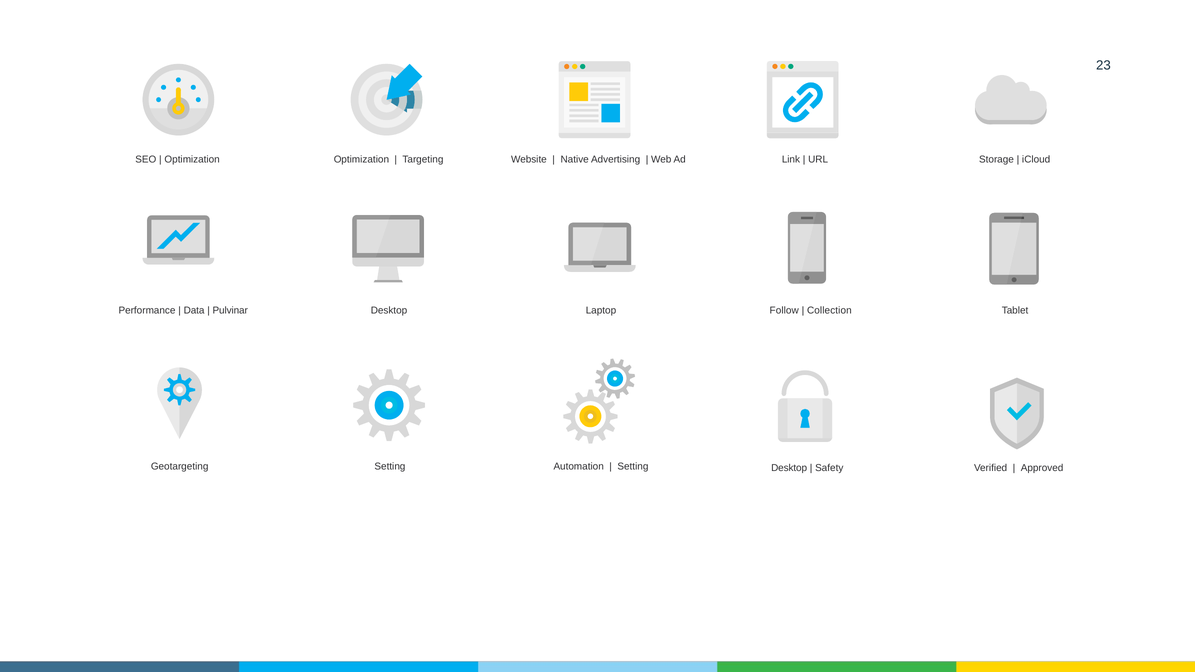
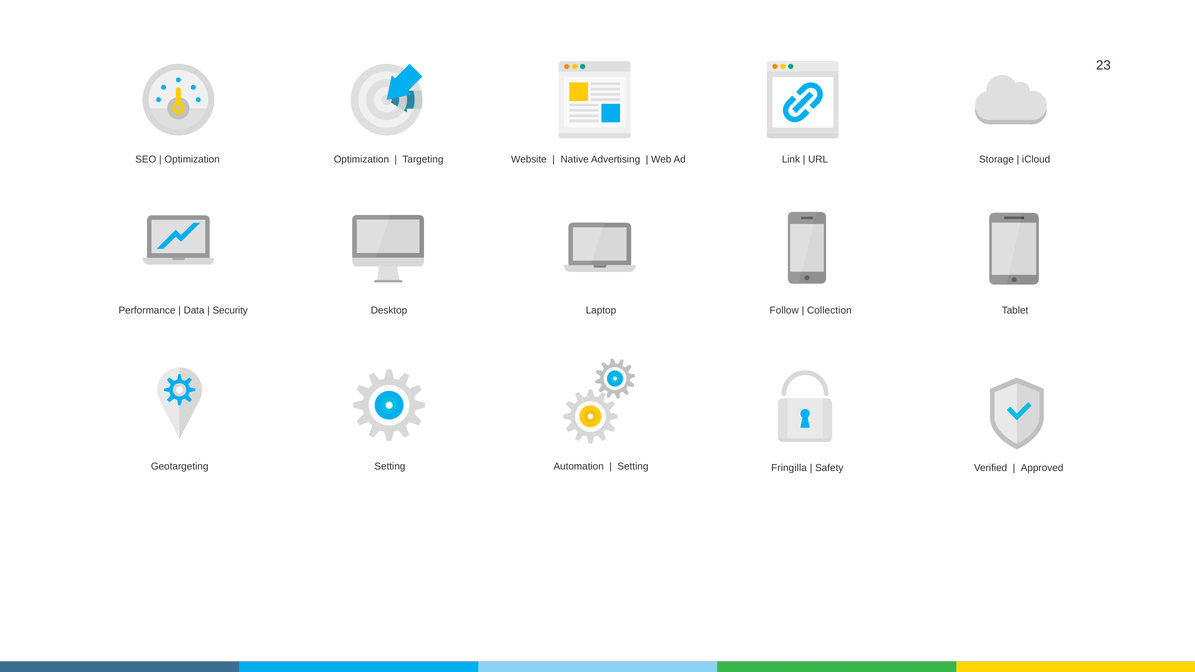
Pulvinar: Pulvinar -> Security
Setting Desktop: Desktop -> Fringilla
